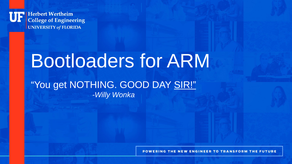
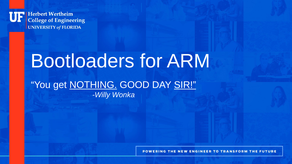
NOTHING underline: none -> present
